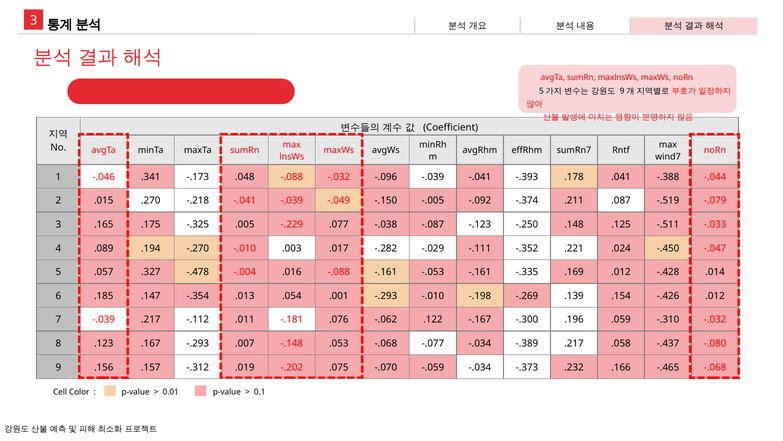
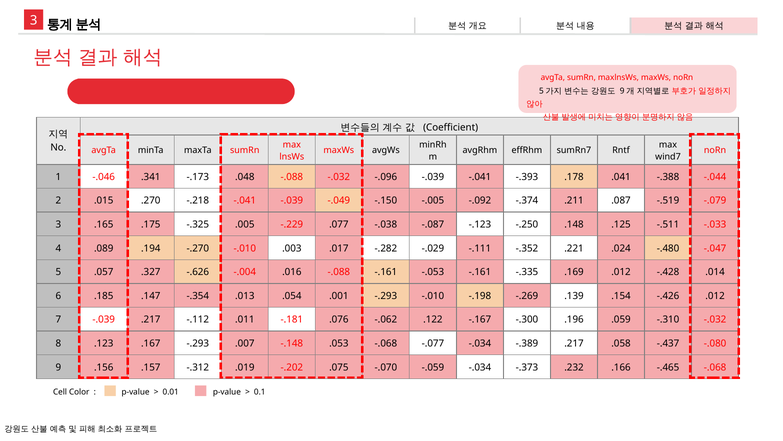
-.450: -.450 -> -.480
-.478: -.478 -> -.626
